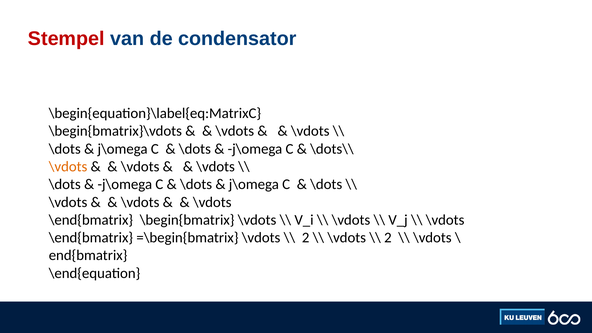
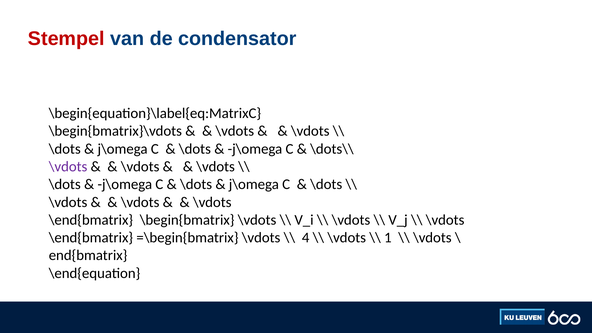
\vdots at (68, 167) colour: orange -> purple
2 at (306, 238): 2 -> 4
2 at (388, 238): 2 -> 1
